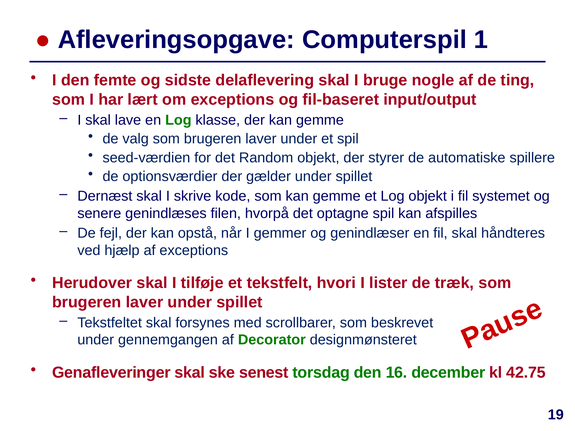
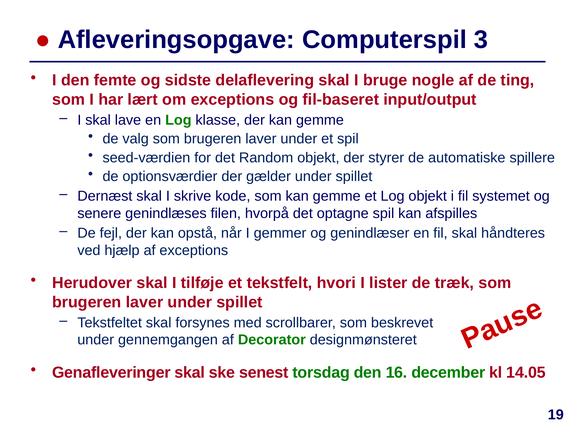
1: 1 -> 3
42.75: 42.75 -> 14.05
